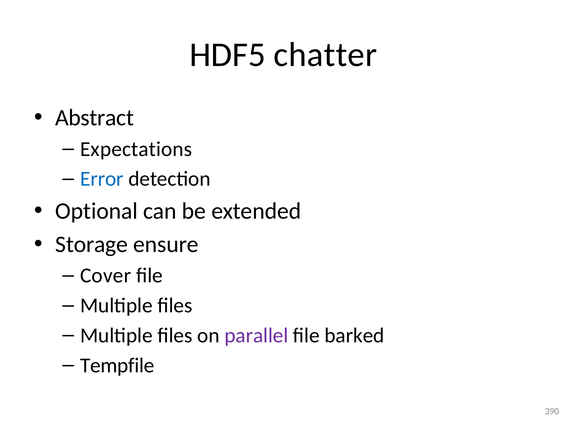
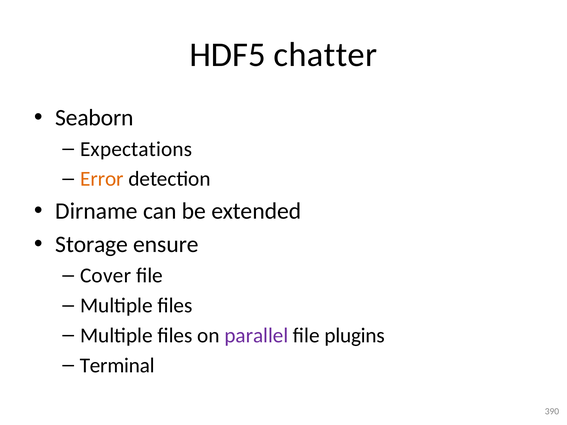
Abstract: Abstract -> Seaborn
Error colour: blue -> orange
Optional: Optional -> Dirname
barked: barked -> plugins
Tempfile: Tempfile -> Terminal
